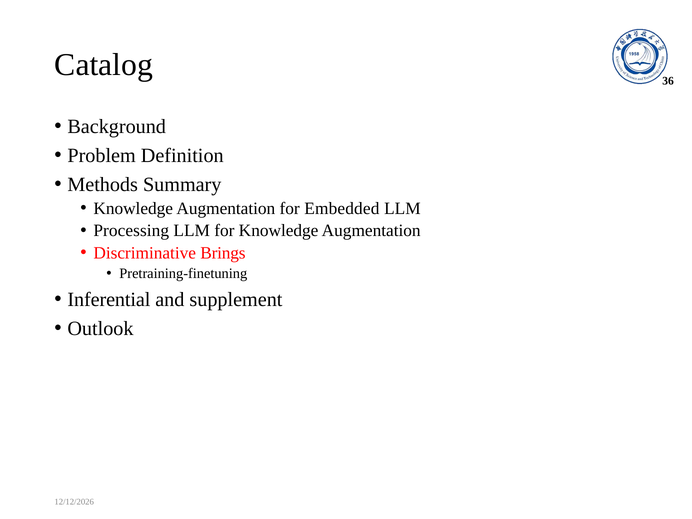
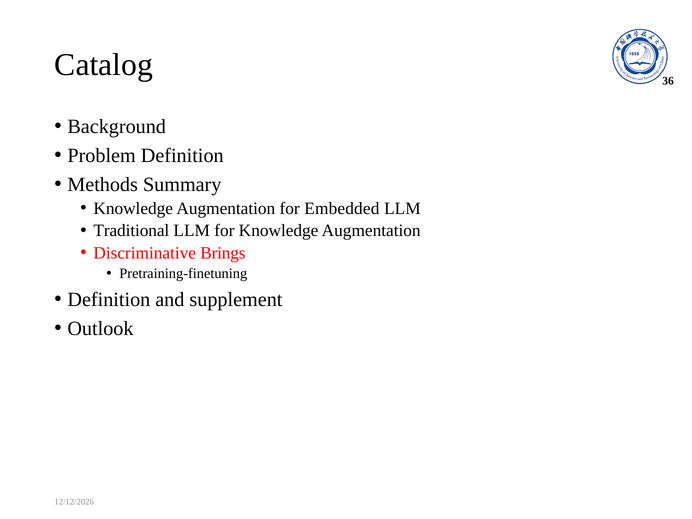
Processing: Processing -> Traditional
Inferential at (109, 299): Inferential -> Definition
